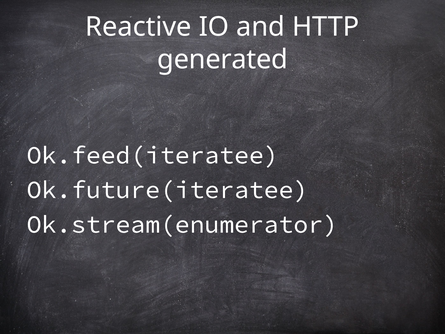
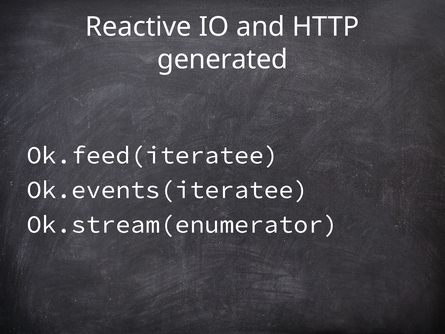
Ok.future(iteratee: Ok.future(iteratee -> Ok.events(iteratee
